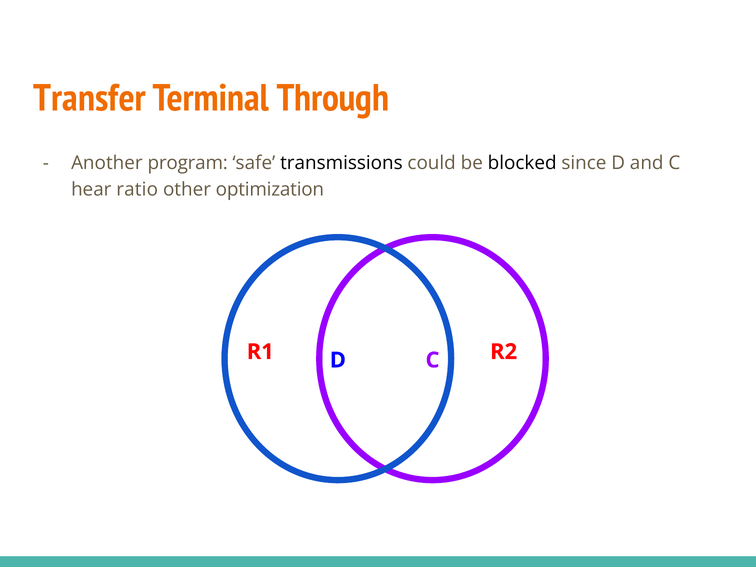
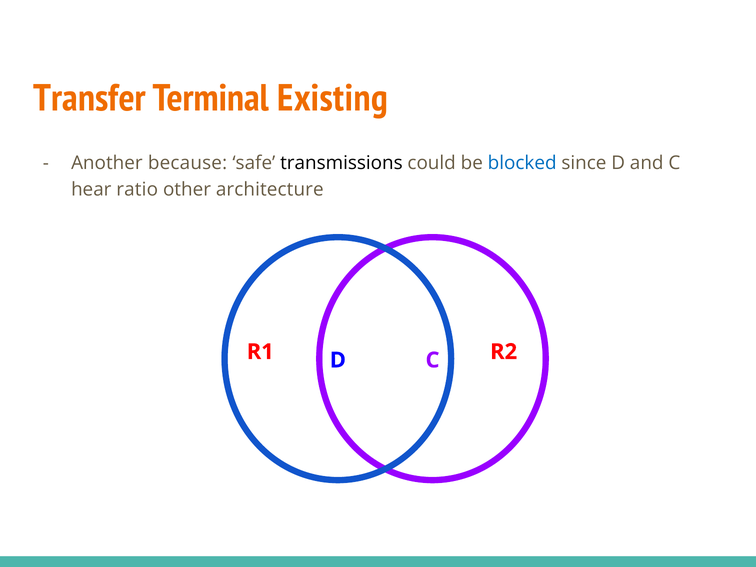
Through: Through -> Existing
program: program -> because
blocked colour: black -> blue
optimization: optimization -> architecture
